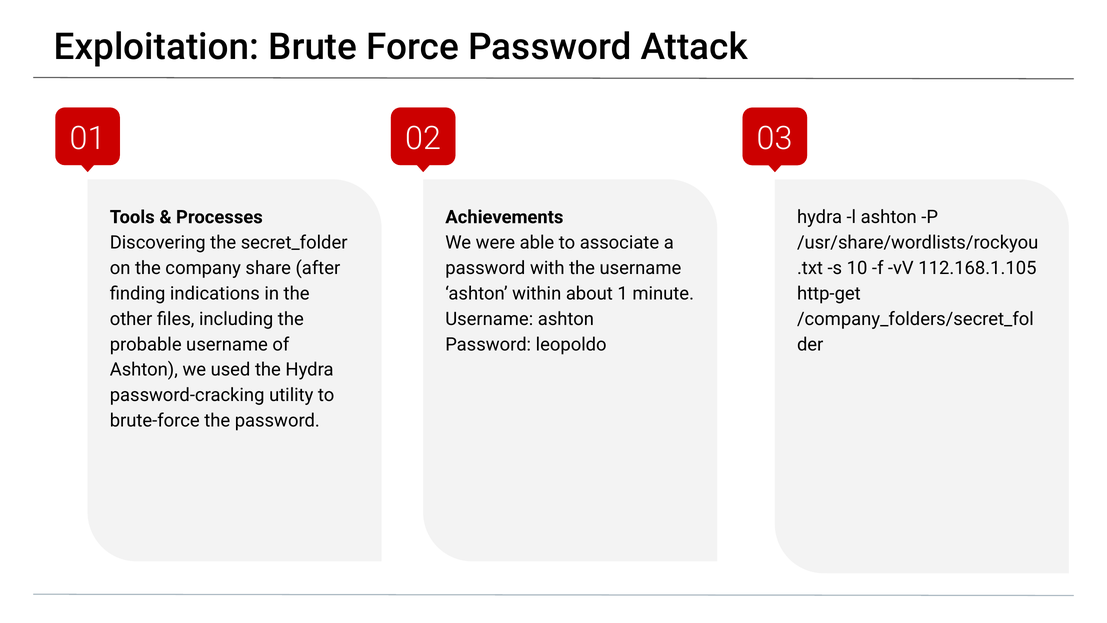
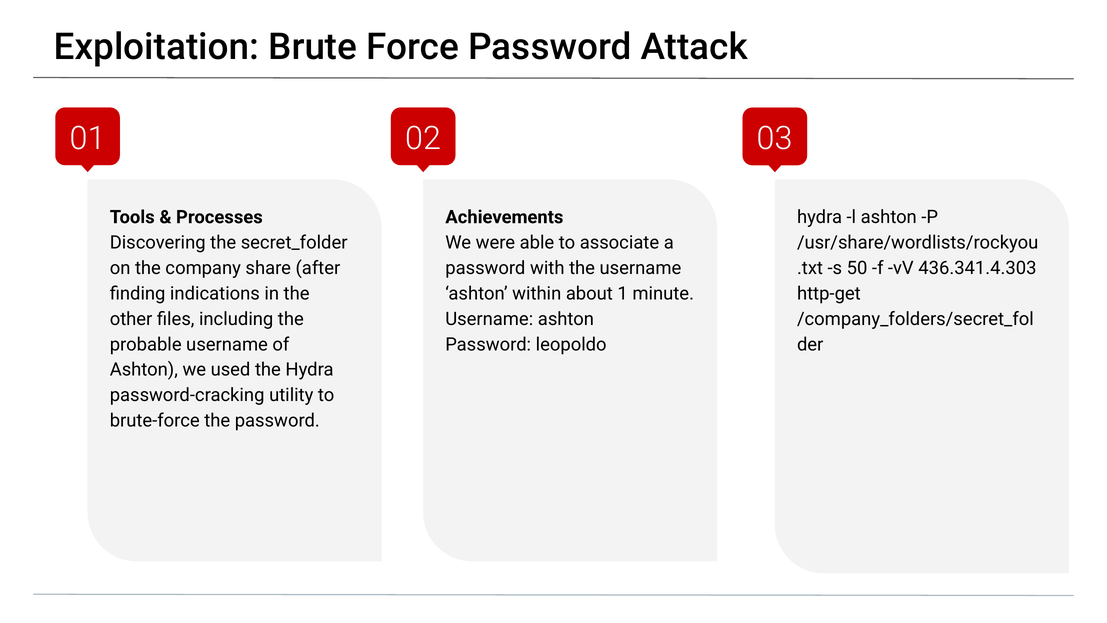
10: 10 -> 50
112.168.1.105: 112.168.1.105 -> 436.341.4.303
